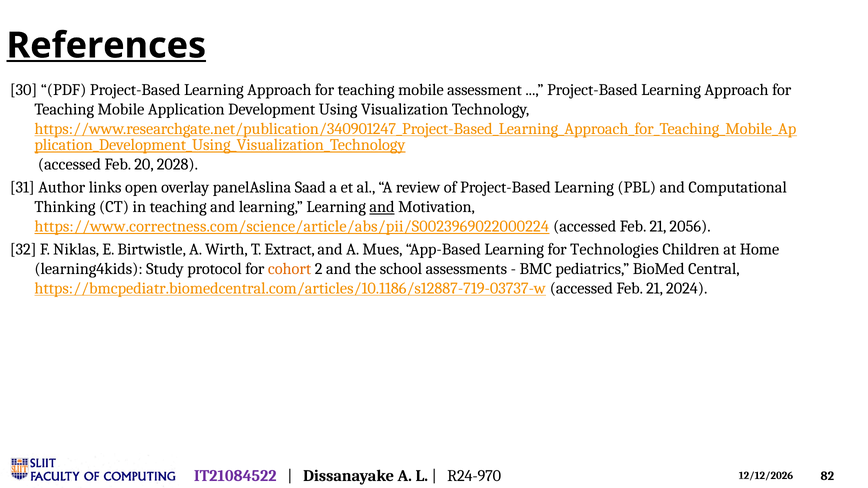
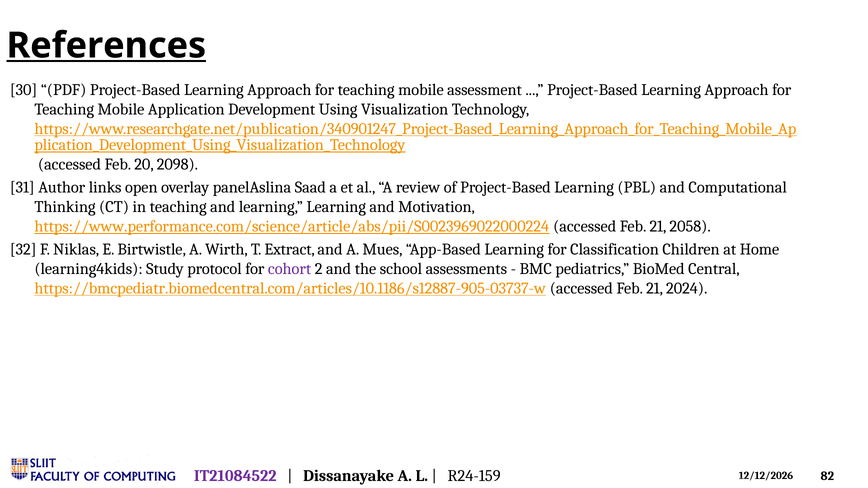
2028: 2028 -> 2098
and at (382, 207) underline: present -> none
https://www.correctness.com/science/article/abs/pii/S0023969022000224: https://www.correctness.com/science/article/abs/pii/S0023969022000224 -> https://www.performance.com/science/article/abs/pii/S0023969022000224
2056: 2056 -> 2058
Technologies: Technologies -> Classification
cohort colour: orange -> purple
https://bmcpediatr.biomedcentral.com/articles/10.1186/s12887-719-03737-w: https://bmcpediatr.biomedcentral.com/articles/10.1186/s12887-719-03737-w -> https://bmcpediatr.biomedcentral.com/articles/10.1186/s12887-905-03737-w
R24-970: R24-970 -> R24-159
